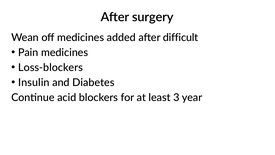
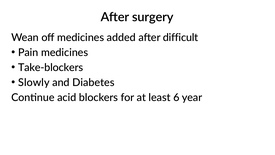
Loss-blockers: Loss-blockers -> Take-blockers
Insulin: Insulin -> Slowly
3: 3 -> 6
